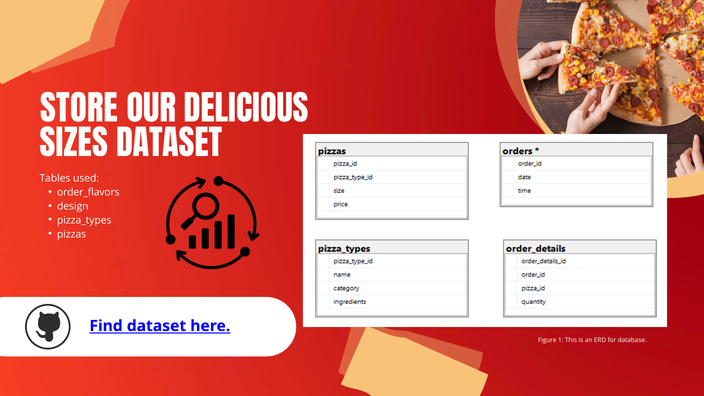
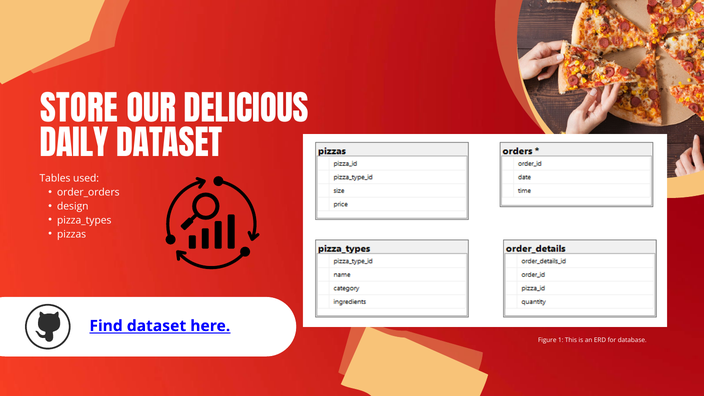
SIZES: SIZES -> DAILY
order_flavors: order_flavors -> order_orders
